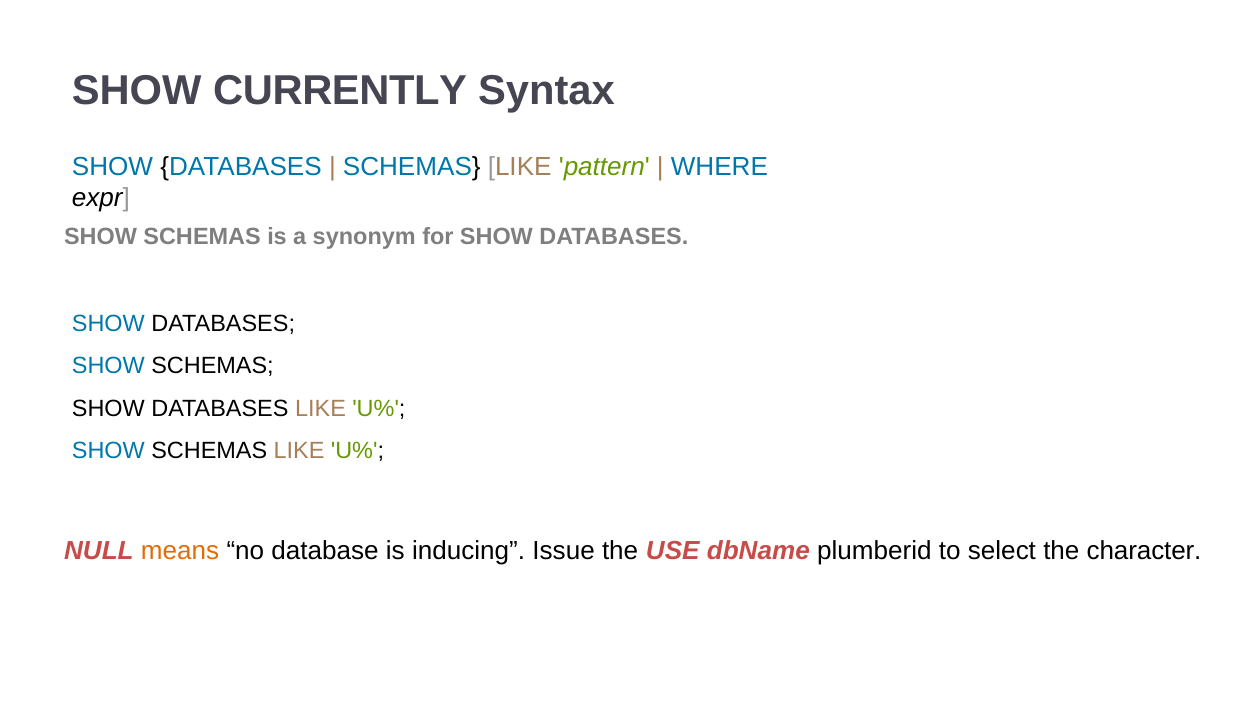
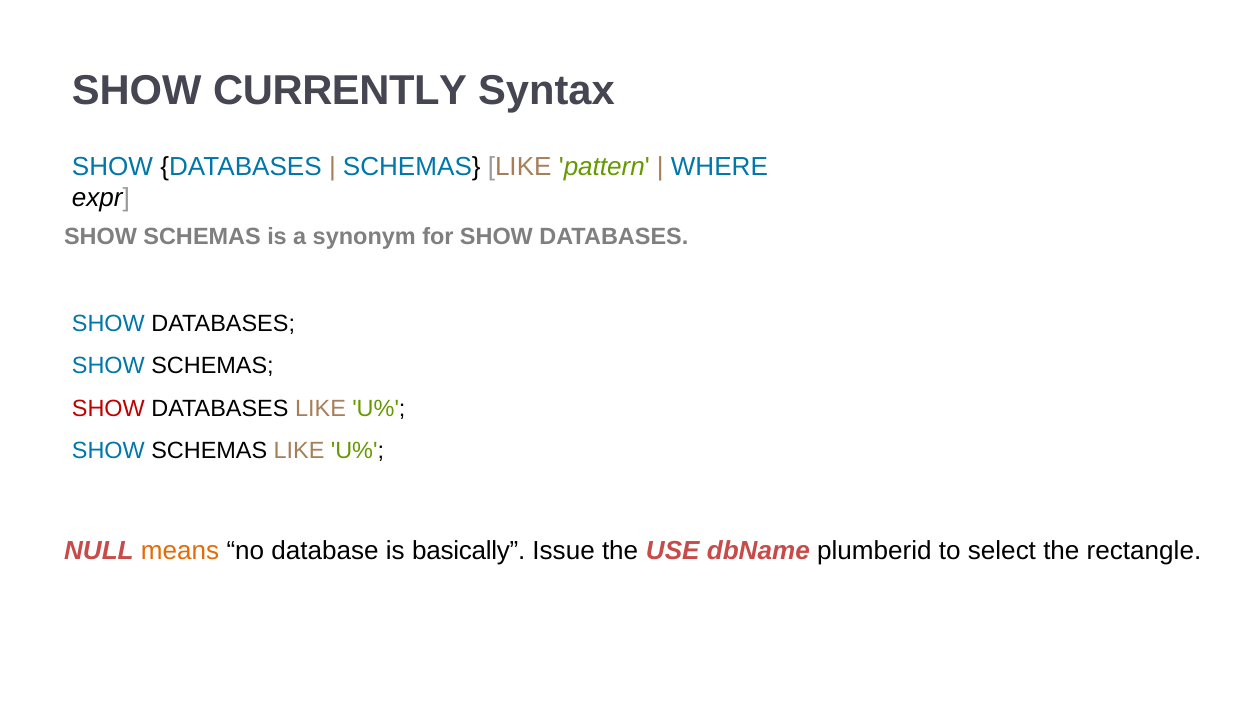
SHOW at (108, 408) colour: black -> red
inducing: inducing -> basically
character: character -> rectangle
